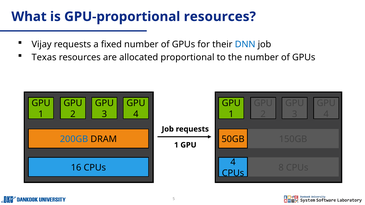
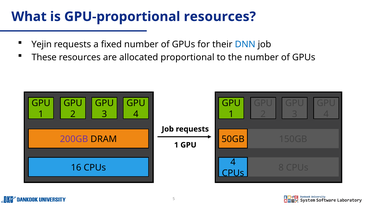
Vijay: Vijay -> Yejin
Texas: Texas -> These
200GB colour: blue -> purple
